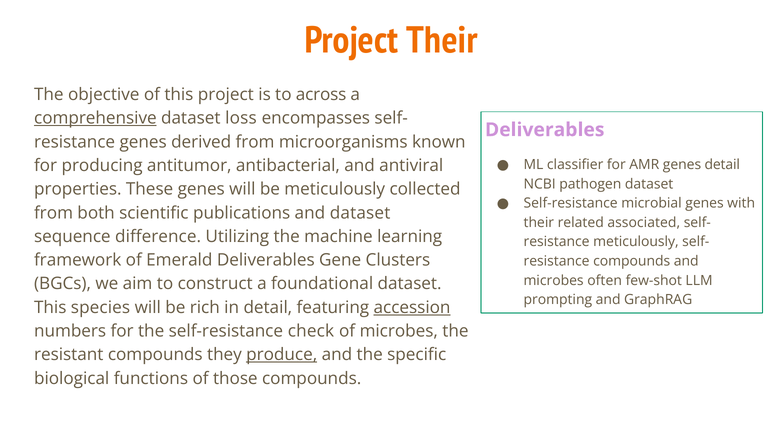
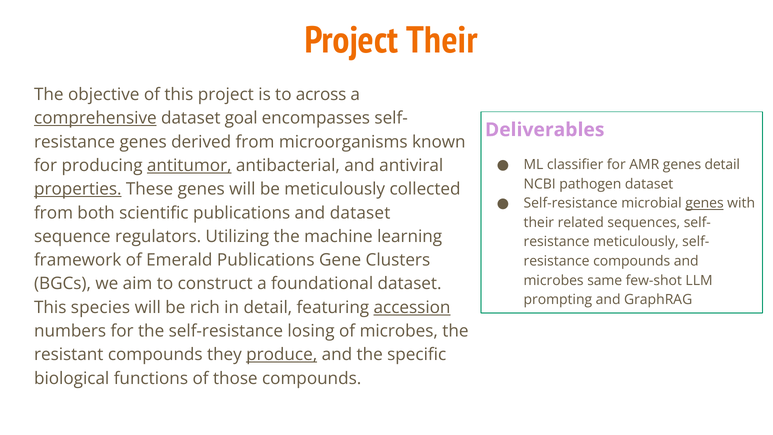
loss: loss -> goal
antitumor underline: none -> present
properties underline: none -> present
genes at (705, 203) underline: none -> present
associated: associated -> sequences
difference: difference -> regulators
Emerald Deliverables: Deliverables -> Publications
often: often -> same
check: check -> losing
